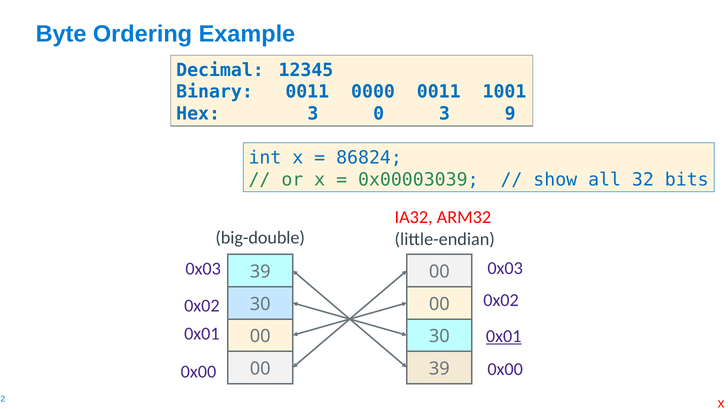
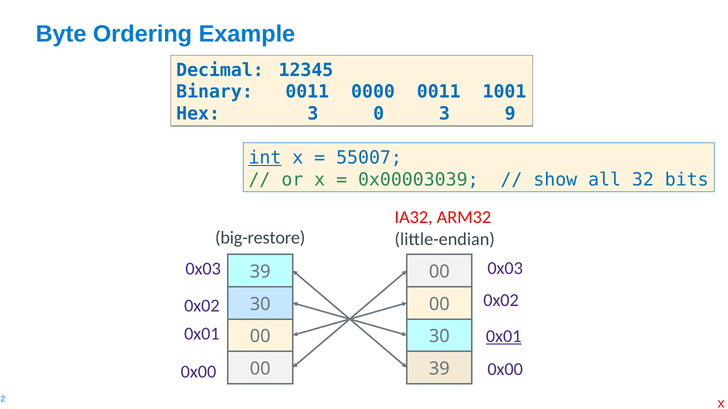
int underline: none -> present
86824: 86824 -> 55007
big-double: big-double -> big-restore
